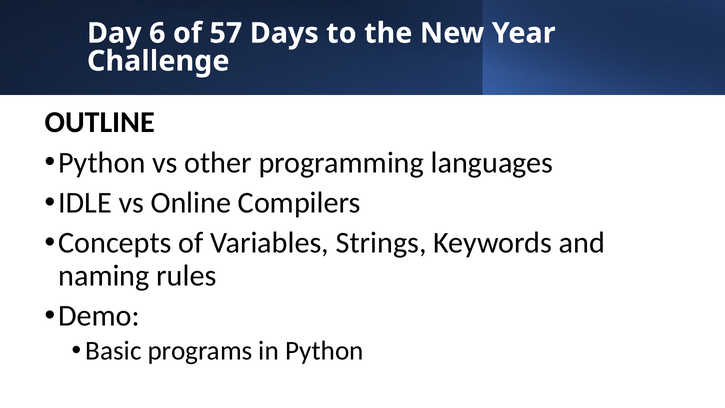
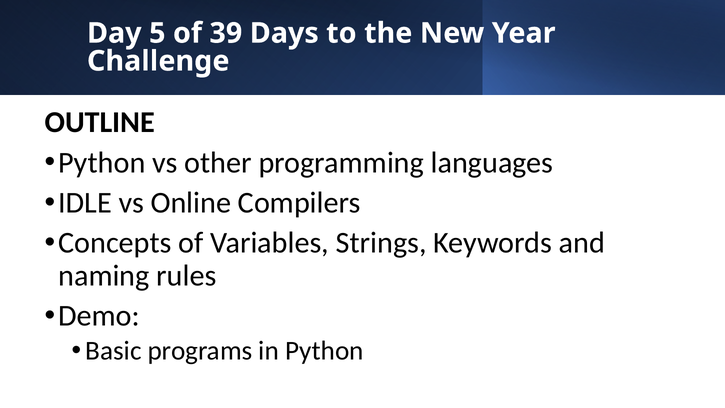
6: 6 -> 5
57: 57 -> 39
